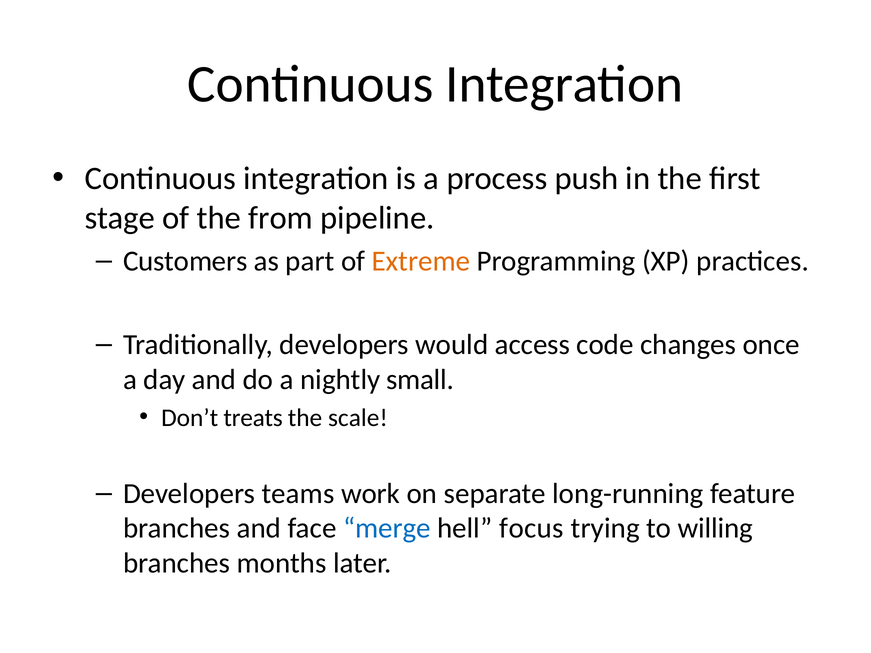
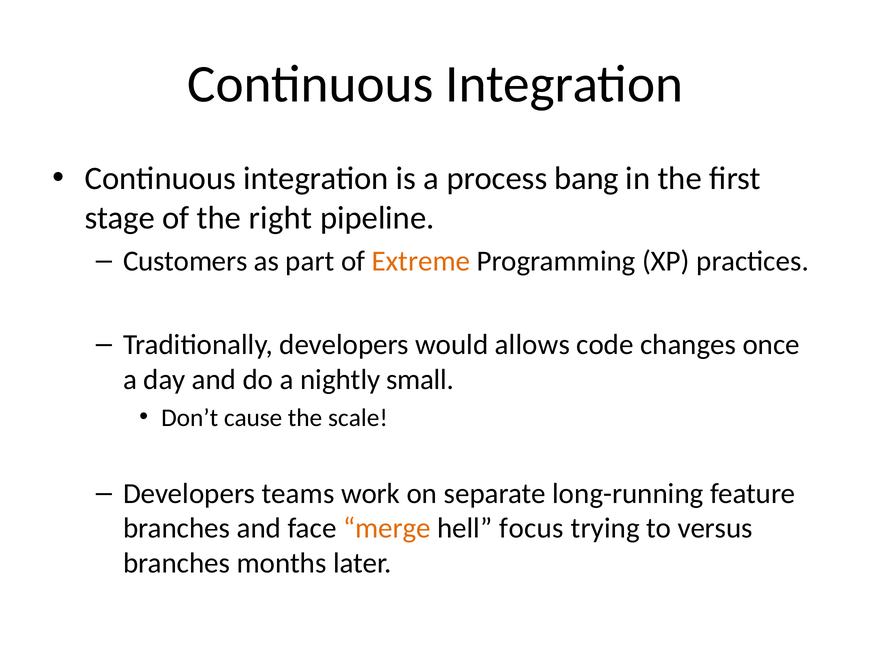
push: push -> bang
from: from -> right
access: access -> allows
treats: treats -> cause
merge colour: blue -> orange
willing: willing -> versus
